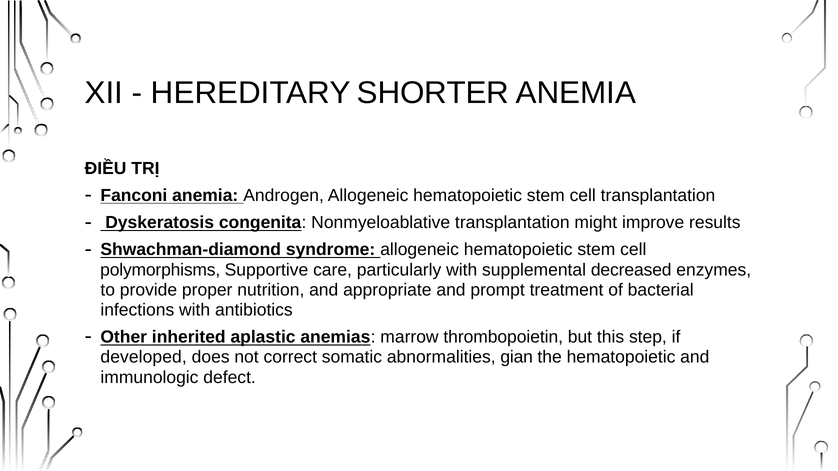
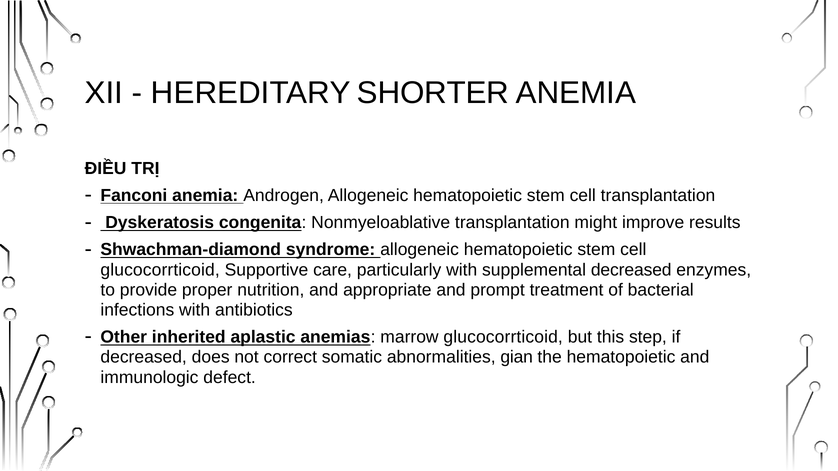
polymorphisms at (160, 270): polymorphisms -> glucocorrticoid
marrow thrombopoietin: thrombopoietin -> glucocorrticoid
developed at (144, 357): developed -> decreased
